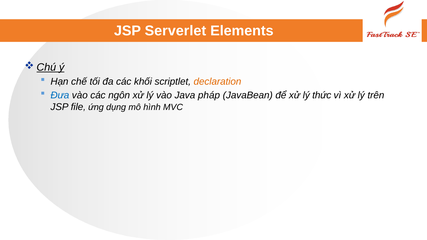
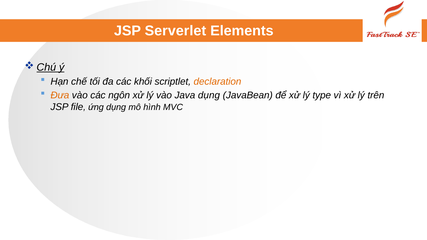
Đưa colour: blue -> orange
Java pháp: pháp -> dụng
thức: thức -> type
